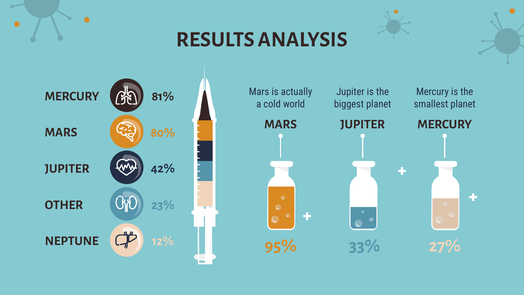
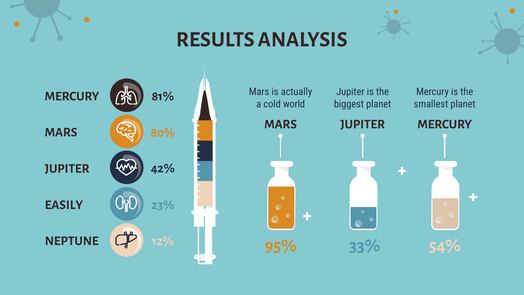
OTHER: OTHER -> EASILY
27%: 27% -> 54%
